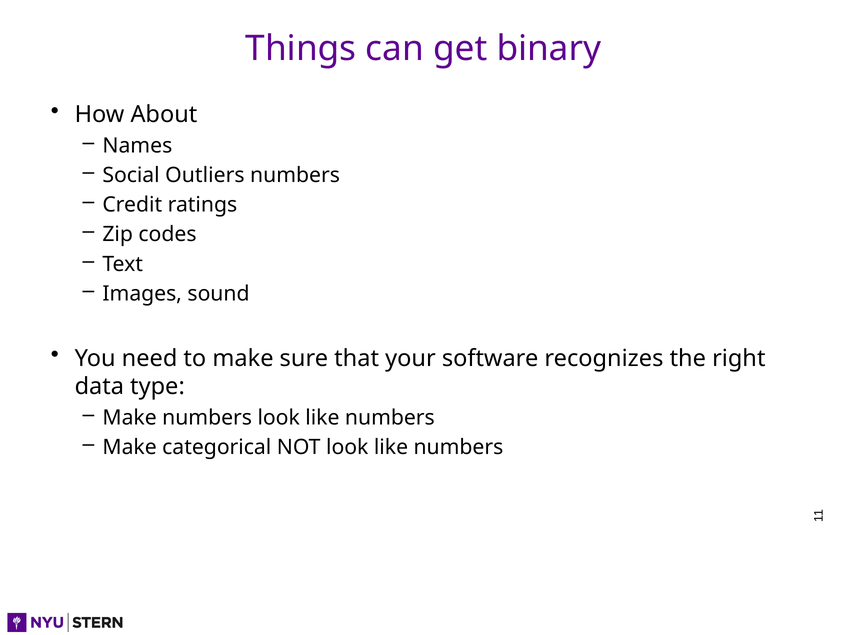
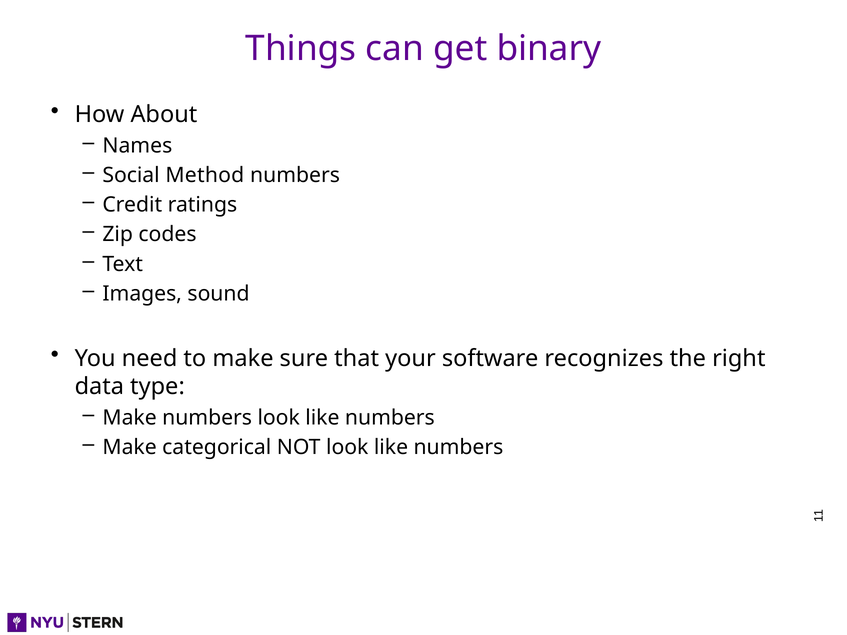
Outliers: Outliers -> Method
